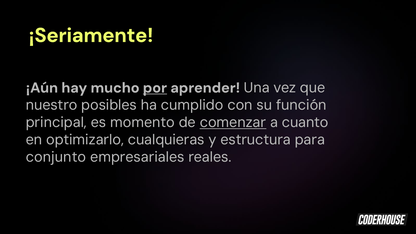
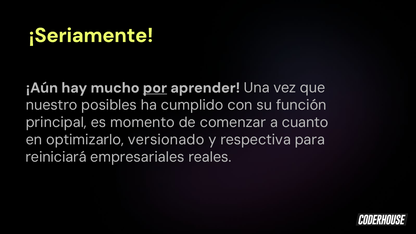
comenzar underline: present -> none
cualquieras: cualquieras -> versionado
estructura: estructura -> respectiva
conjunto: conjunto -> reiniciará
